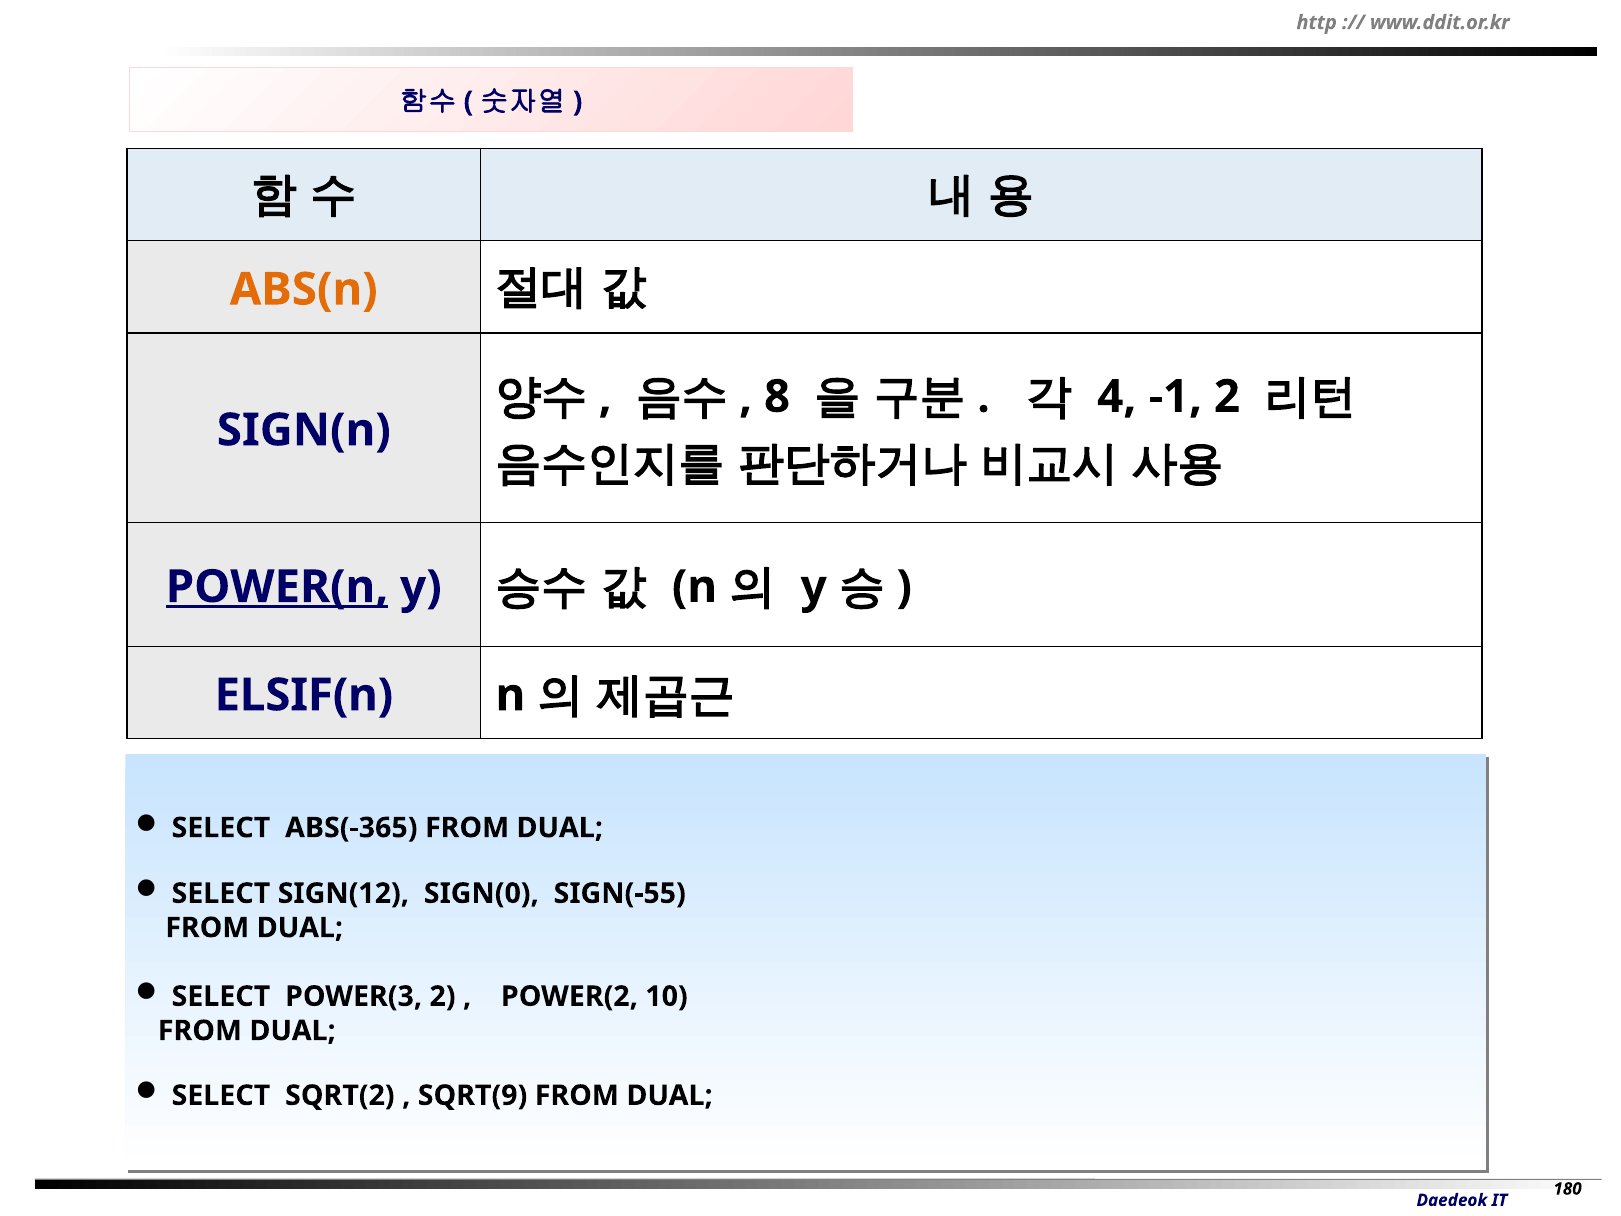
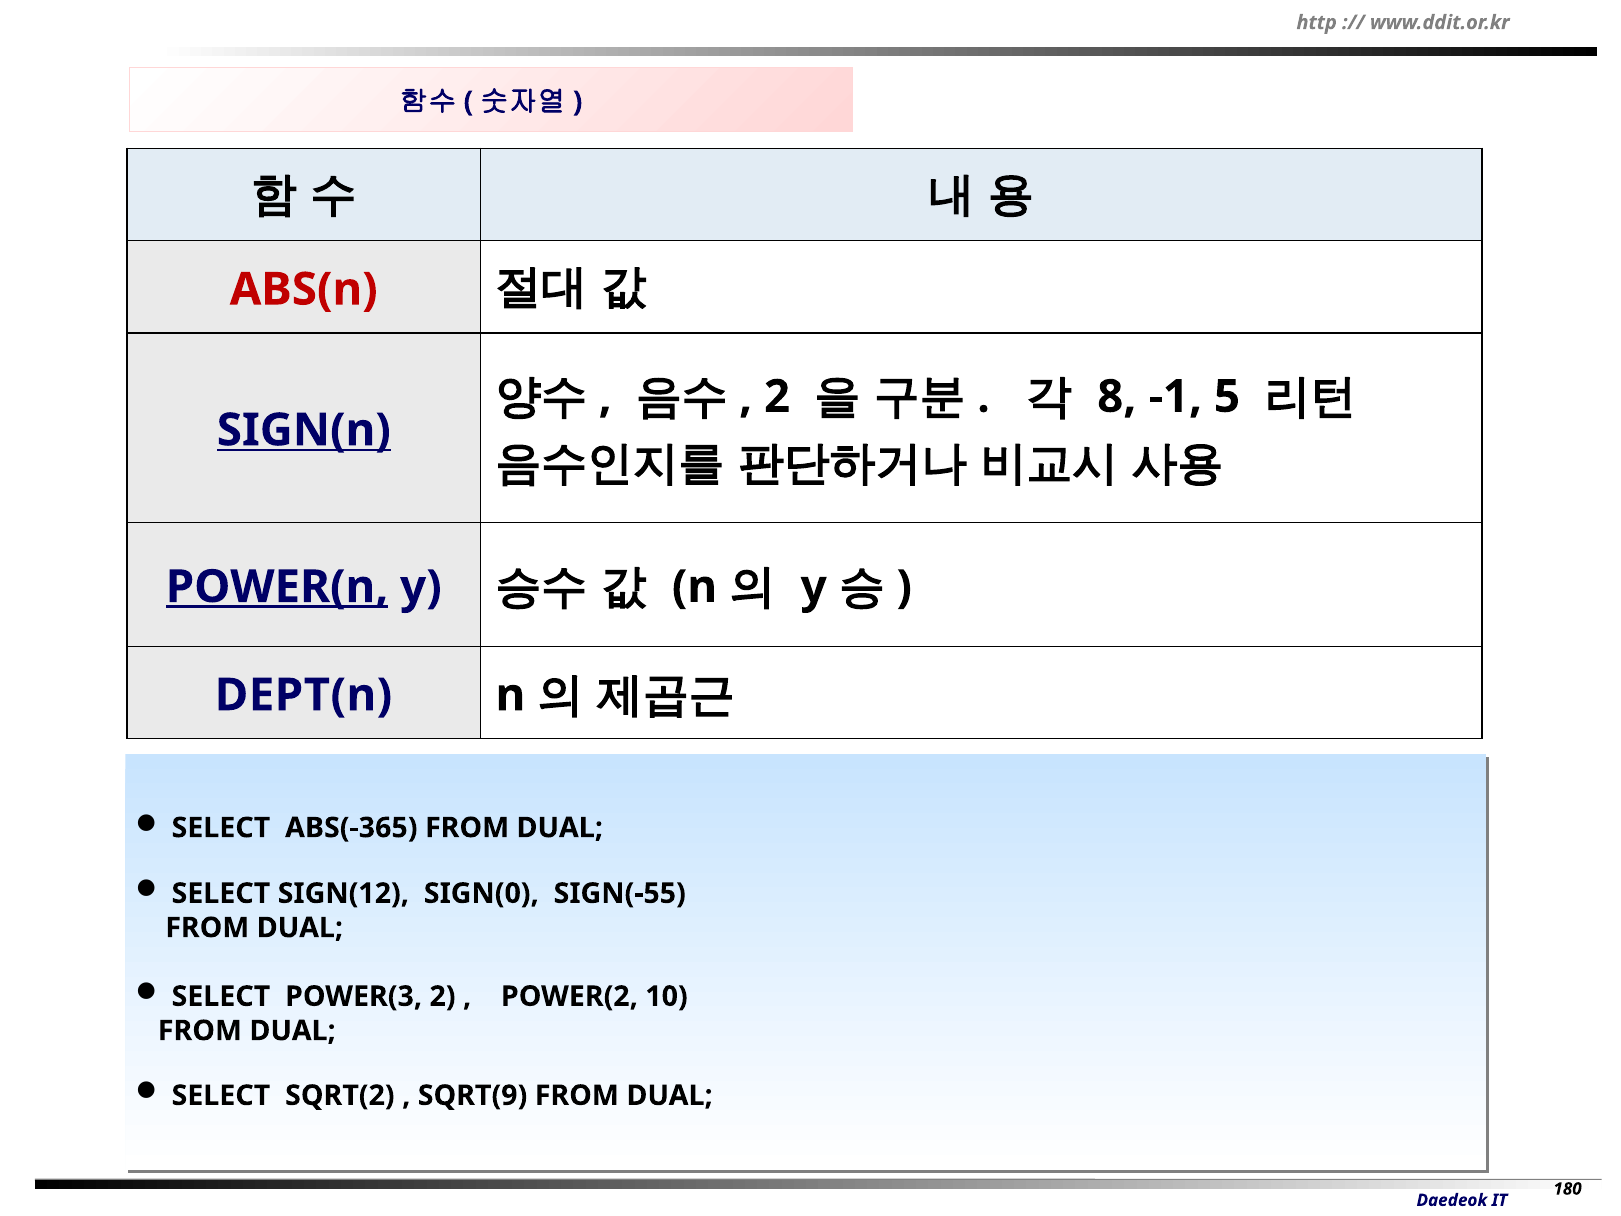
ABS(n colour: orange -> red
8 at (777, 397): 8 -> 2
4: 4 -> 8
-1 2: 2 -> 5
SIGN(n underline: none -> present
ELSIF(n: ELSIF(n -> DEPT(n
